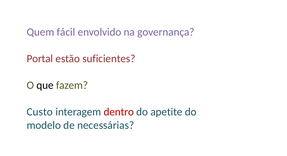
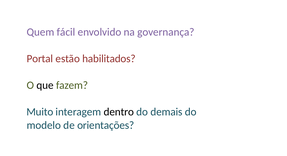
suficientes: suficientes -> habilitados
Custo: Custo -> Muito
dentro colour: red -> black
apetite: apetite -> demais
necessárias: necessárias -> orientações
